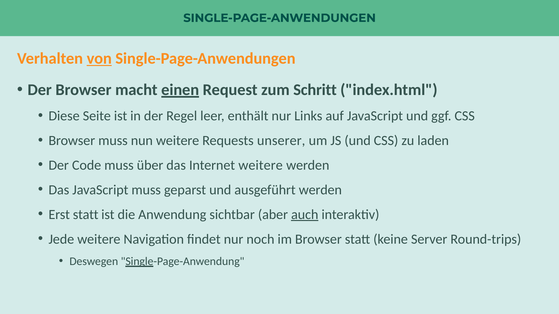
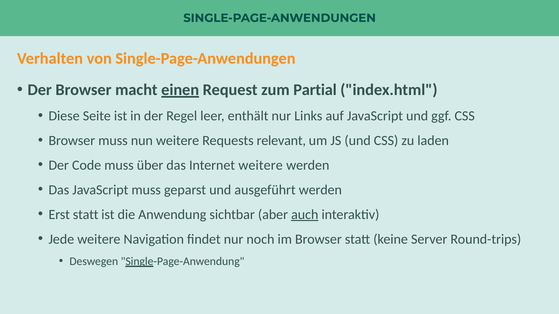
von underline: present -> none
Schritt: Schritt -> Partial
unserer: unserer -> relevant
